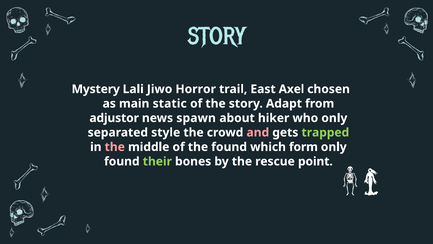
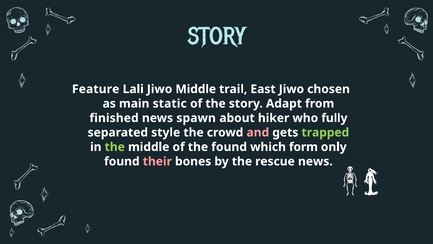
Mystery: Mystery -> Feature
Jiwo Horror: Horror -> Middle
East Axel: Axel -> Jiwo
adjustor: adjustor -> finished
who only: only -> fully
the at (115, 147) colour: pink -> light green
their colour: light green -> pink
rescue point: point -> news
